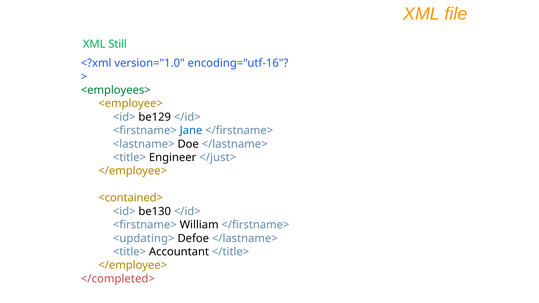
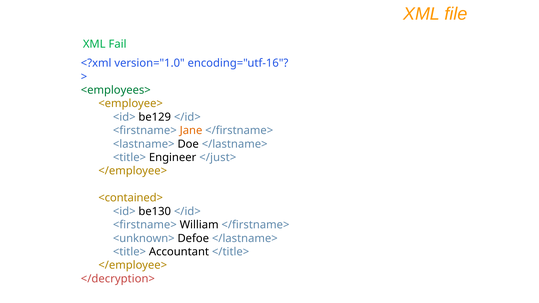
Still: Still -> Fail
Jane colour: blue -> orange
<updating>: <updating> -> <unknown>
</completed>: </completed> -> </decryption>
